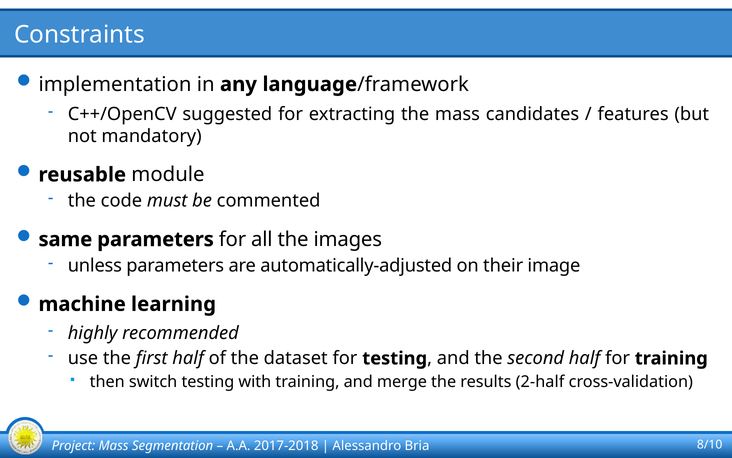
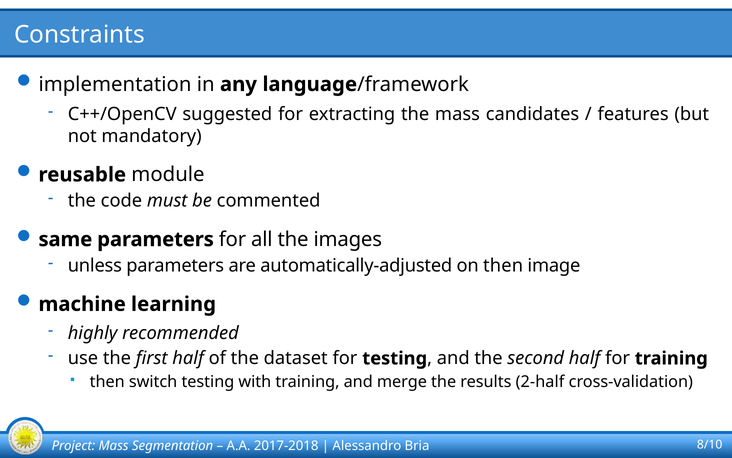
on their: their -> then
